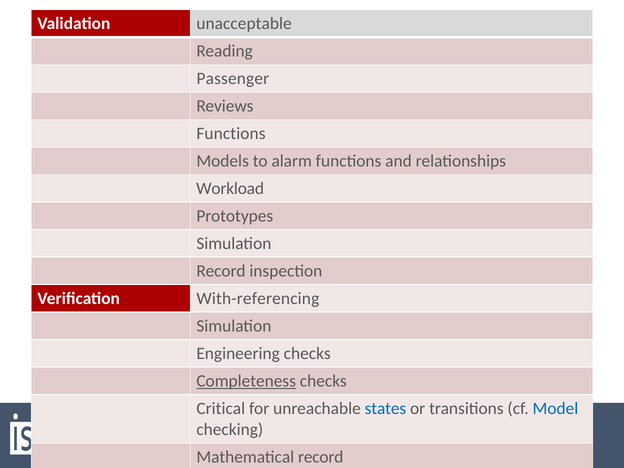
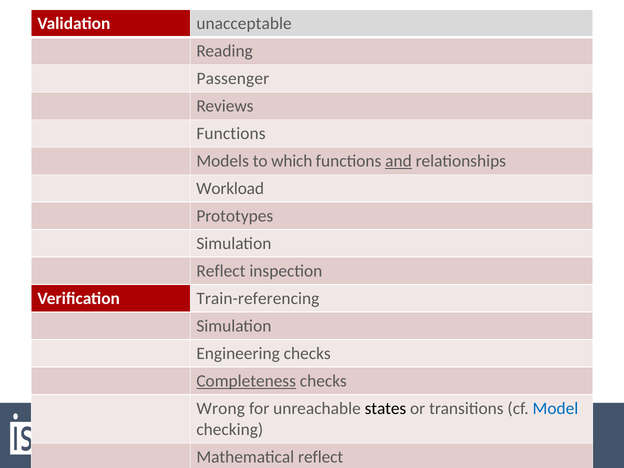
alarm: alarm -> which
and underline: none -> present
Record at (221, 271): Record -> Reflect
With-referencing: With-referencing -> Train-referencing
Critical: Critical -> Wrong
states colour: blue -> black
Mathematical record: record -> reflect
